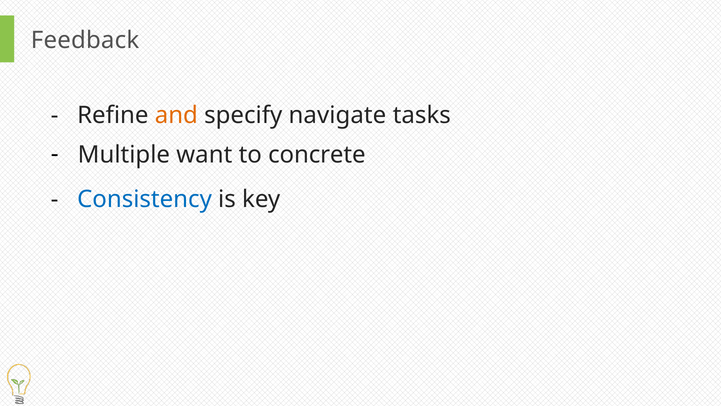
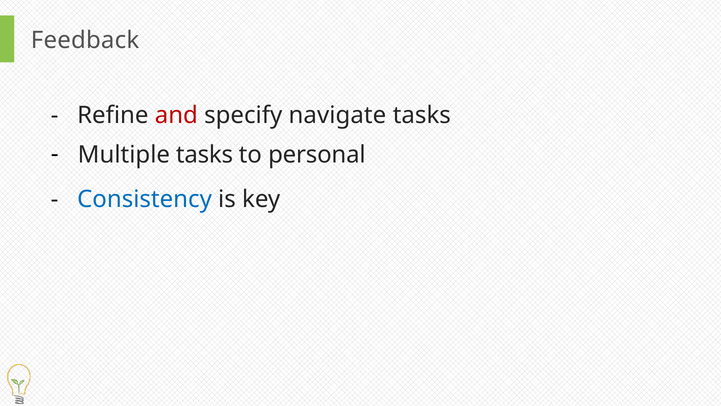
and colour: orange -> red
Multiple want: want -> tasks
concrete: concrete -> personal
